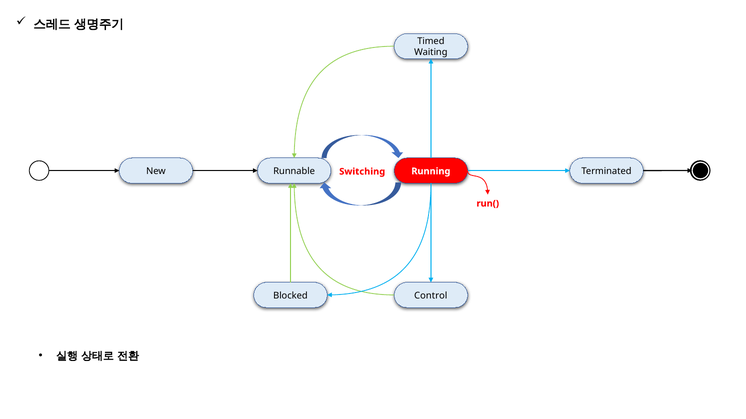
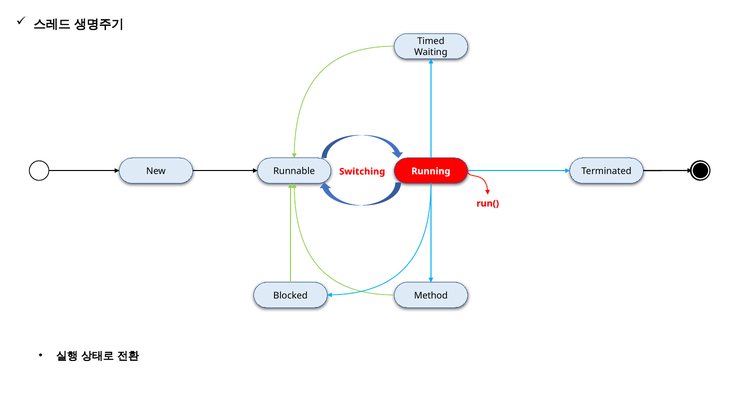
Control: Control -> Method
